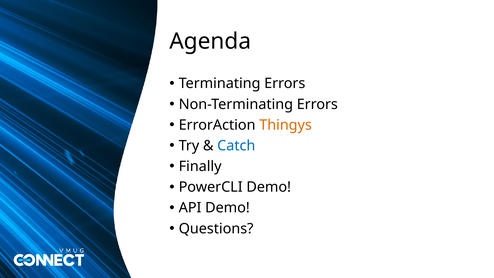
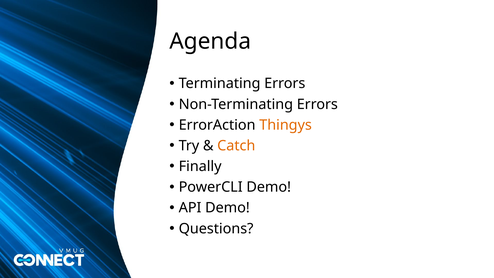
Catch colour: blue -> orange
